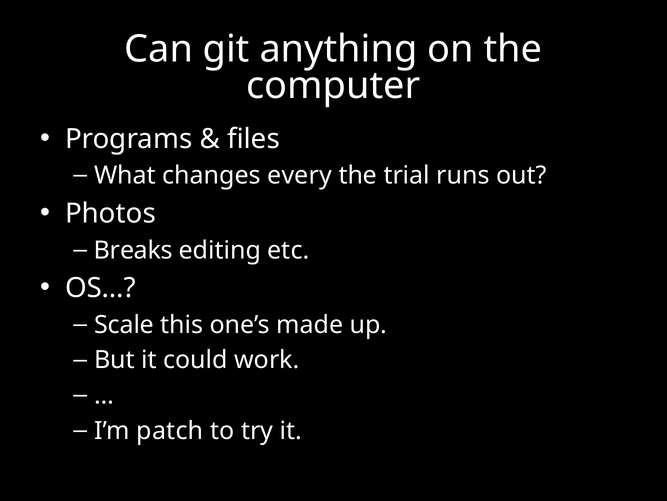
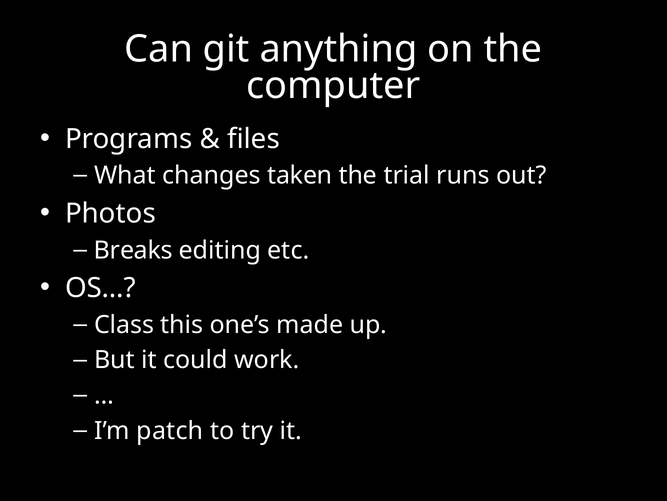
every: every -> taken
Scale: Scale -> Class
